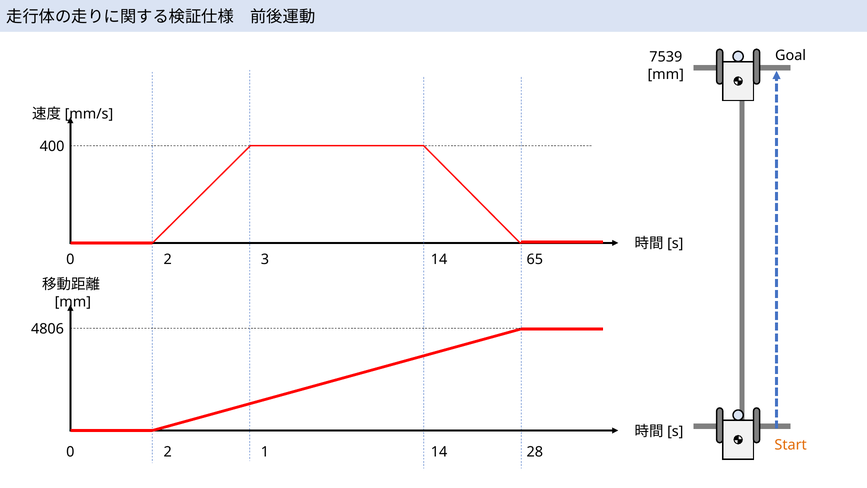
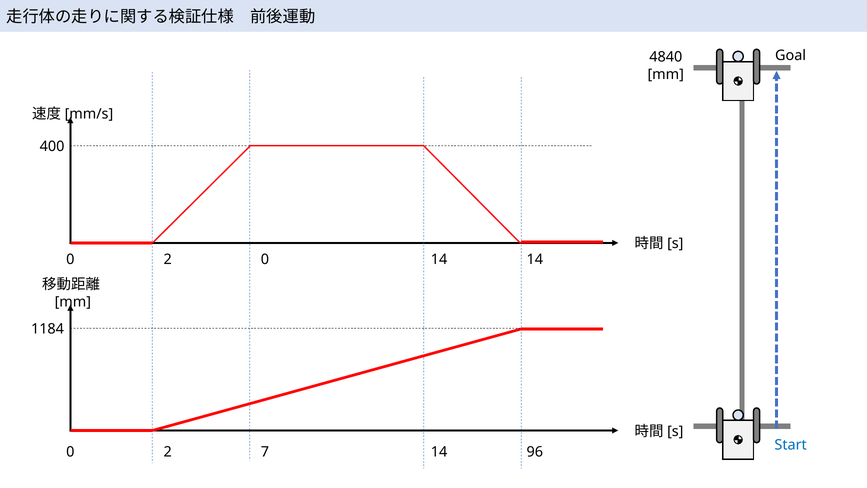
7539: 7539 -> 4840
0 3: 3 -> 0
14 65: 65 -> 14
4806: 4806 -> 1184
Start colour: orange -> blue
1: 1 -> 7
28: 28 -> 96
